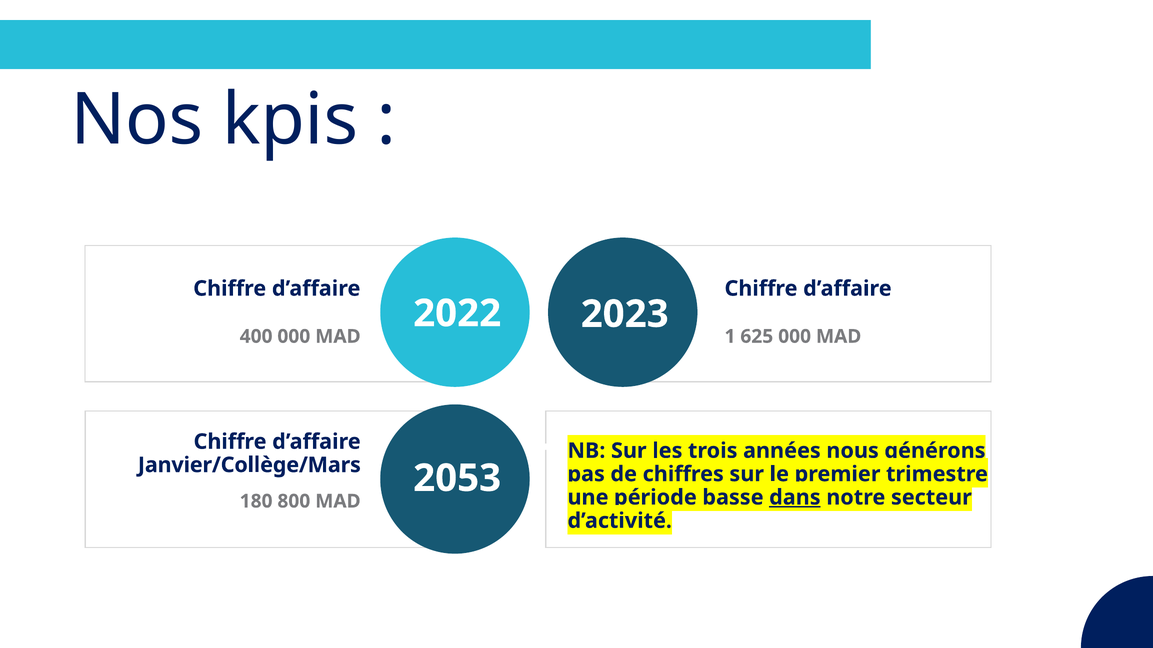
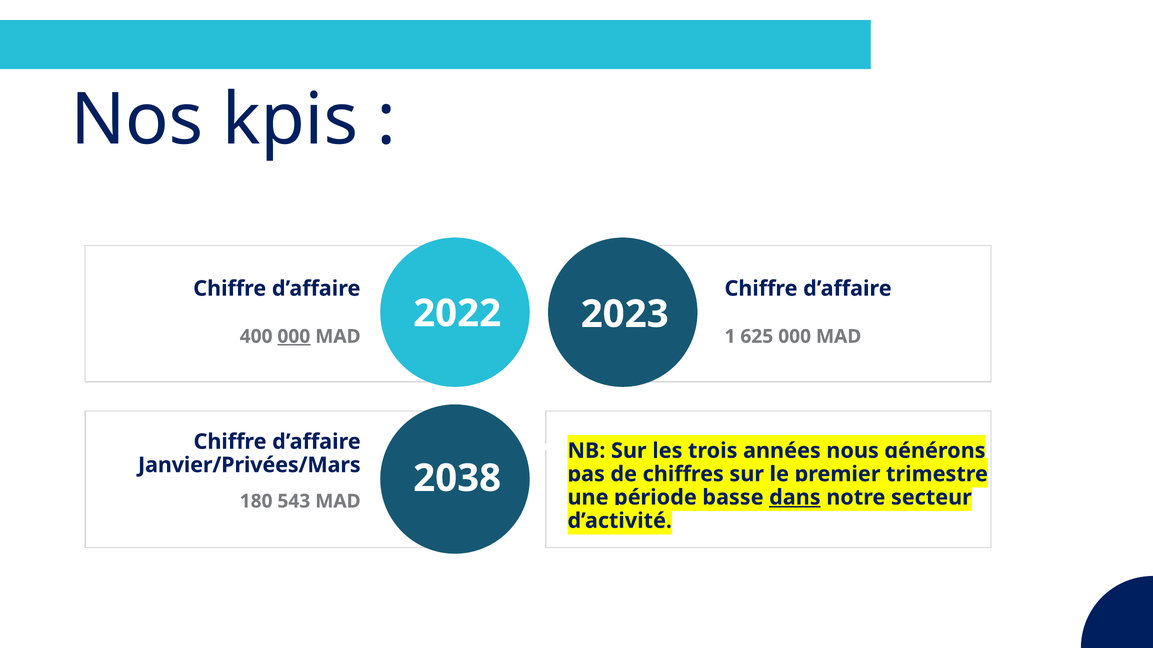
000 at (294, 337) underline: none -> present
Janvier/Collège/Mars: Janvier/Collège/Mars -> Janvier/Privées/Mars
2053: 2053 -> 2038
800: 800 -> 543
